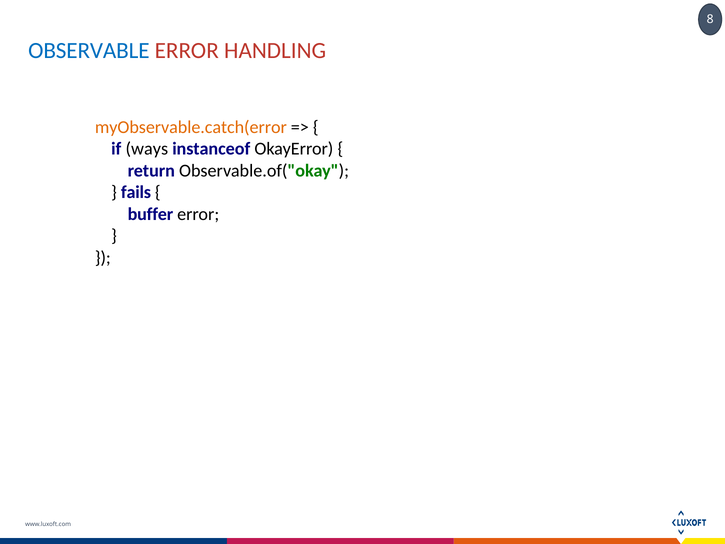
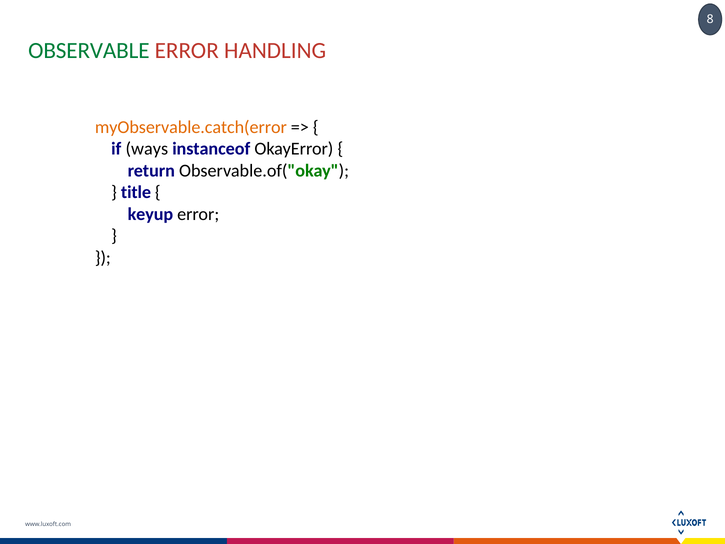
OBSERVABLE colour: blue -> green
fails: fails -> title
buffer: buffer -> keyup
